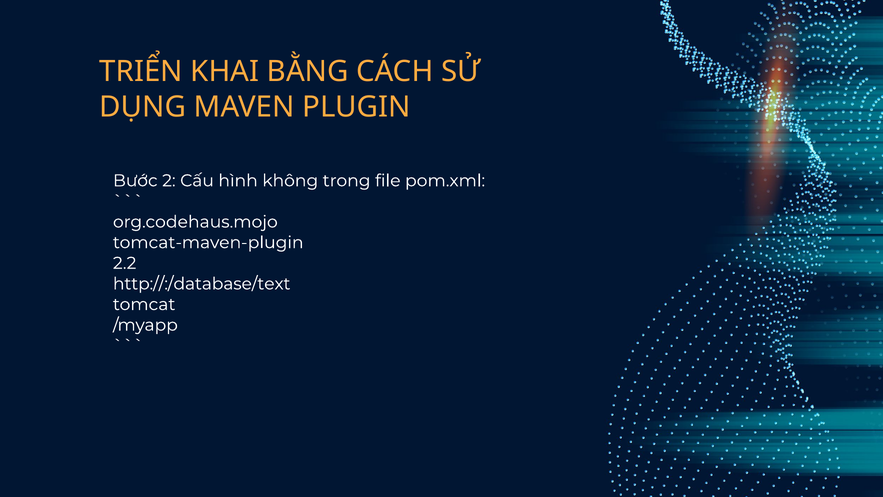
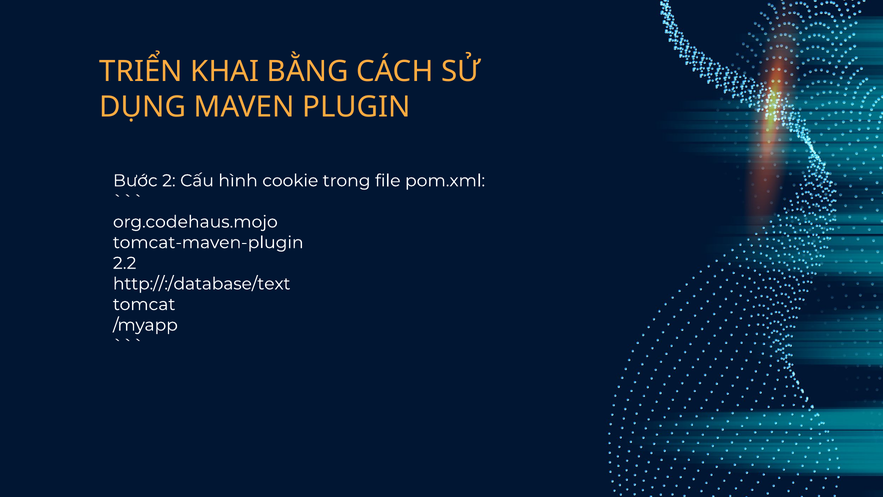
không: không -> cookie
